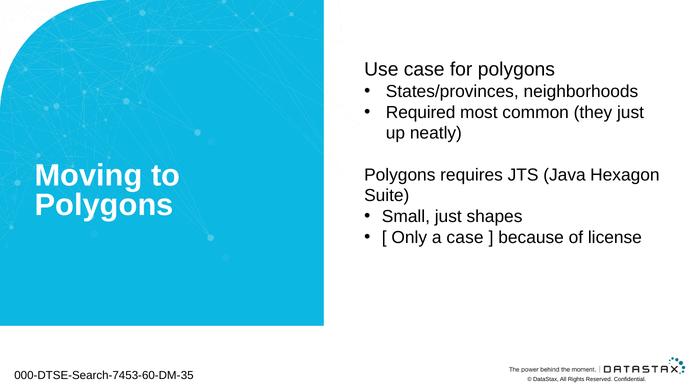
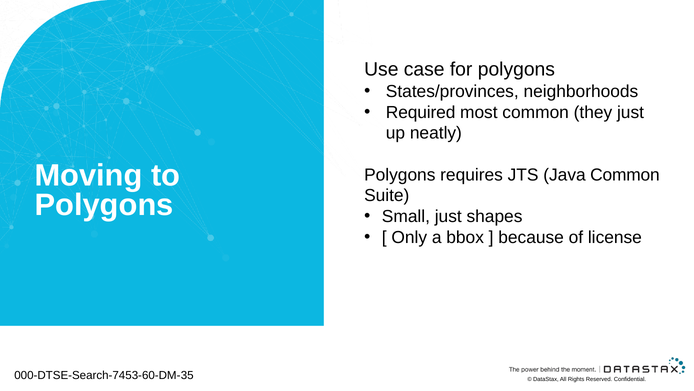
Java Hexagon: Hexagon -> Common
a case: case -> bbox
